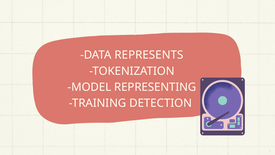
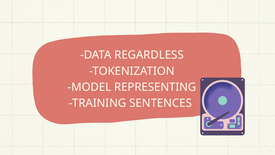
REPRESENTS: REPRESENTS -> REGARDLESS
DETECTION: DETECTION -> SENTENCES
